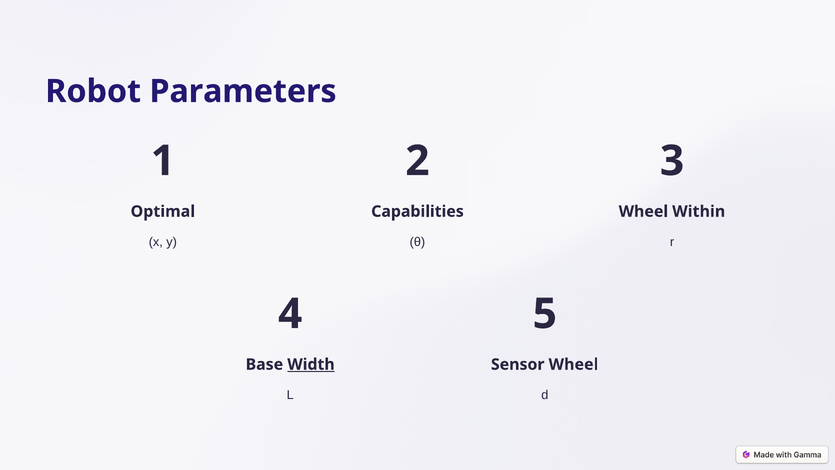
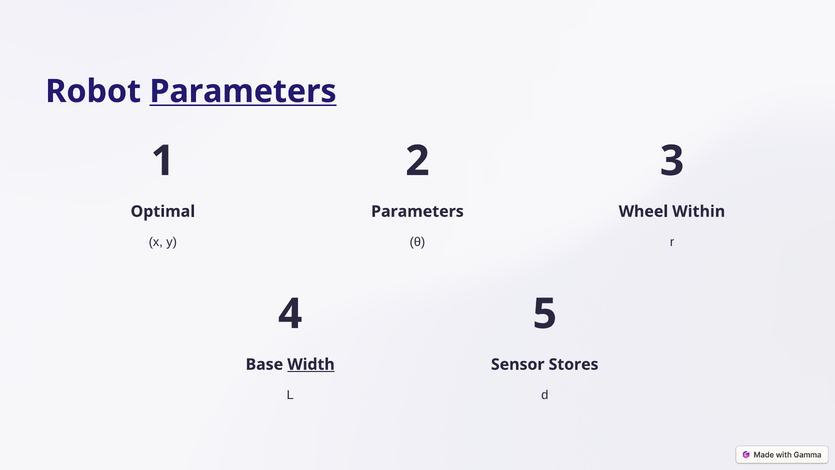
Parameters at (243, 91) underline: none -> present
Capabilities at (417, 211): Capabilities -> Parameters
Sensor Wheel: Wheel -> Stores
